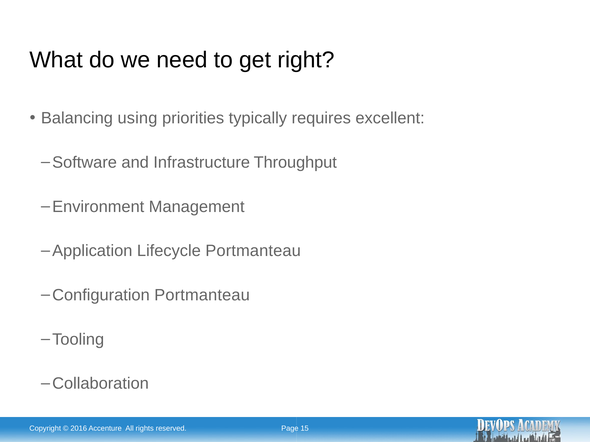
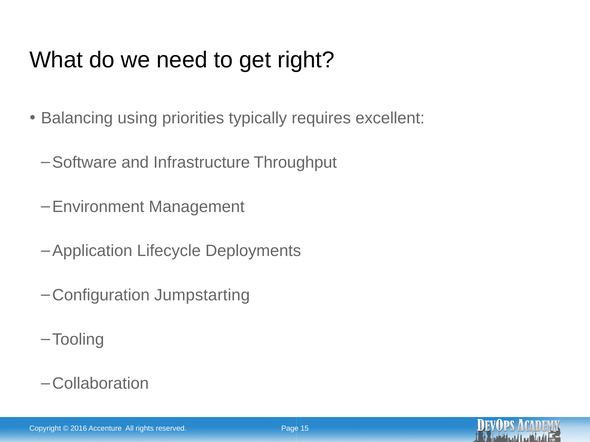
Lifecycle Portmanteau: Portmanteau -> Deployments
Portmanteau at (202, 295): Portmanteau -> Jumpstarting
